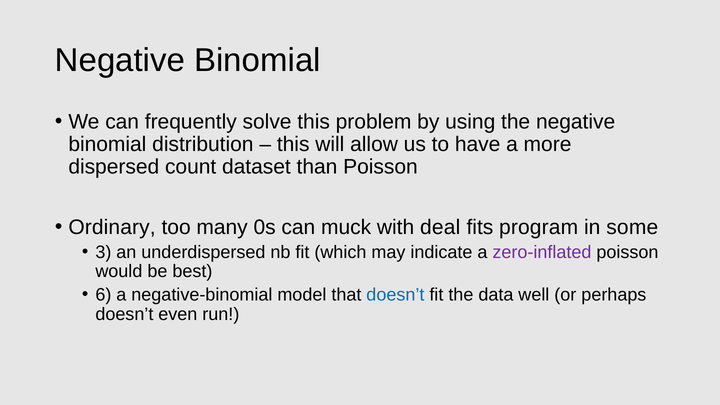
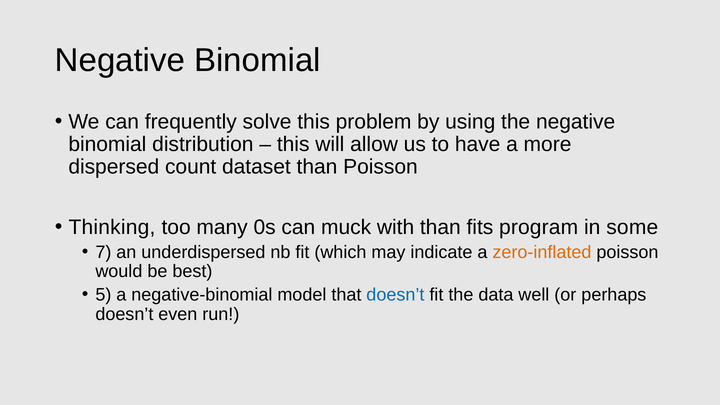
Ordinary: Ordinary -> Thinking
with deal: deal -> than
3: 3 -> 7
zero-inflated colour: purple -> orange
6: 6 -> 5
